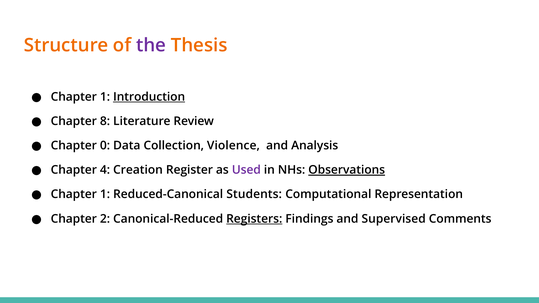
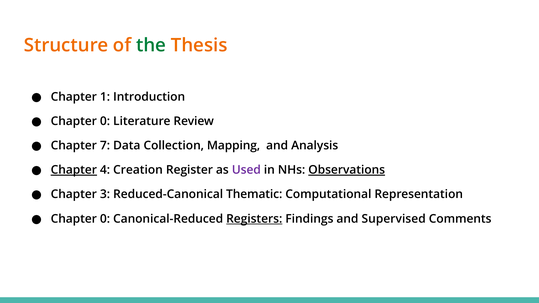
the colour: purple -> green
Introduction underline: present -> none
8 at (105, 121): 8 -> 0
0: 0 -> 7
Violence: Violence -> Mapping
Chapter at (74, 170) underline: none -> present
1 at (105, 195): 1 -> 3
Students: Students -> Thematic
2 at (105, 219): 2 -> 0
